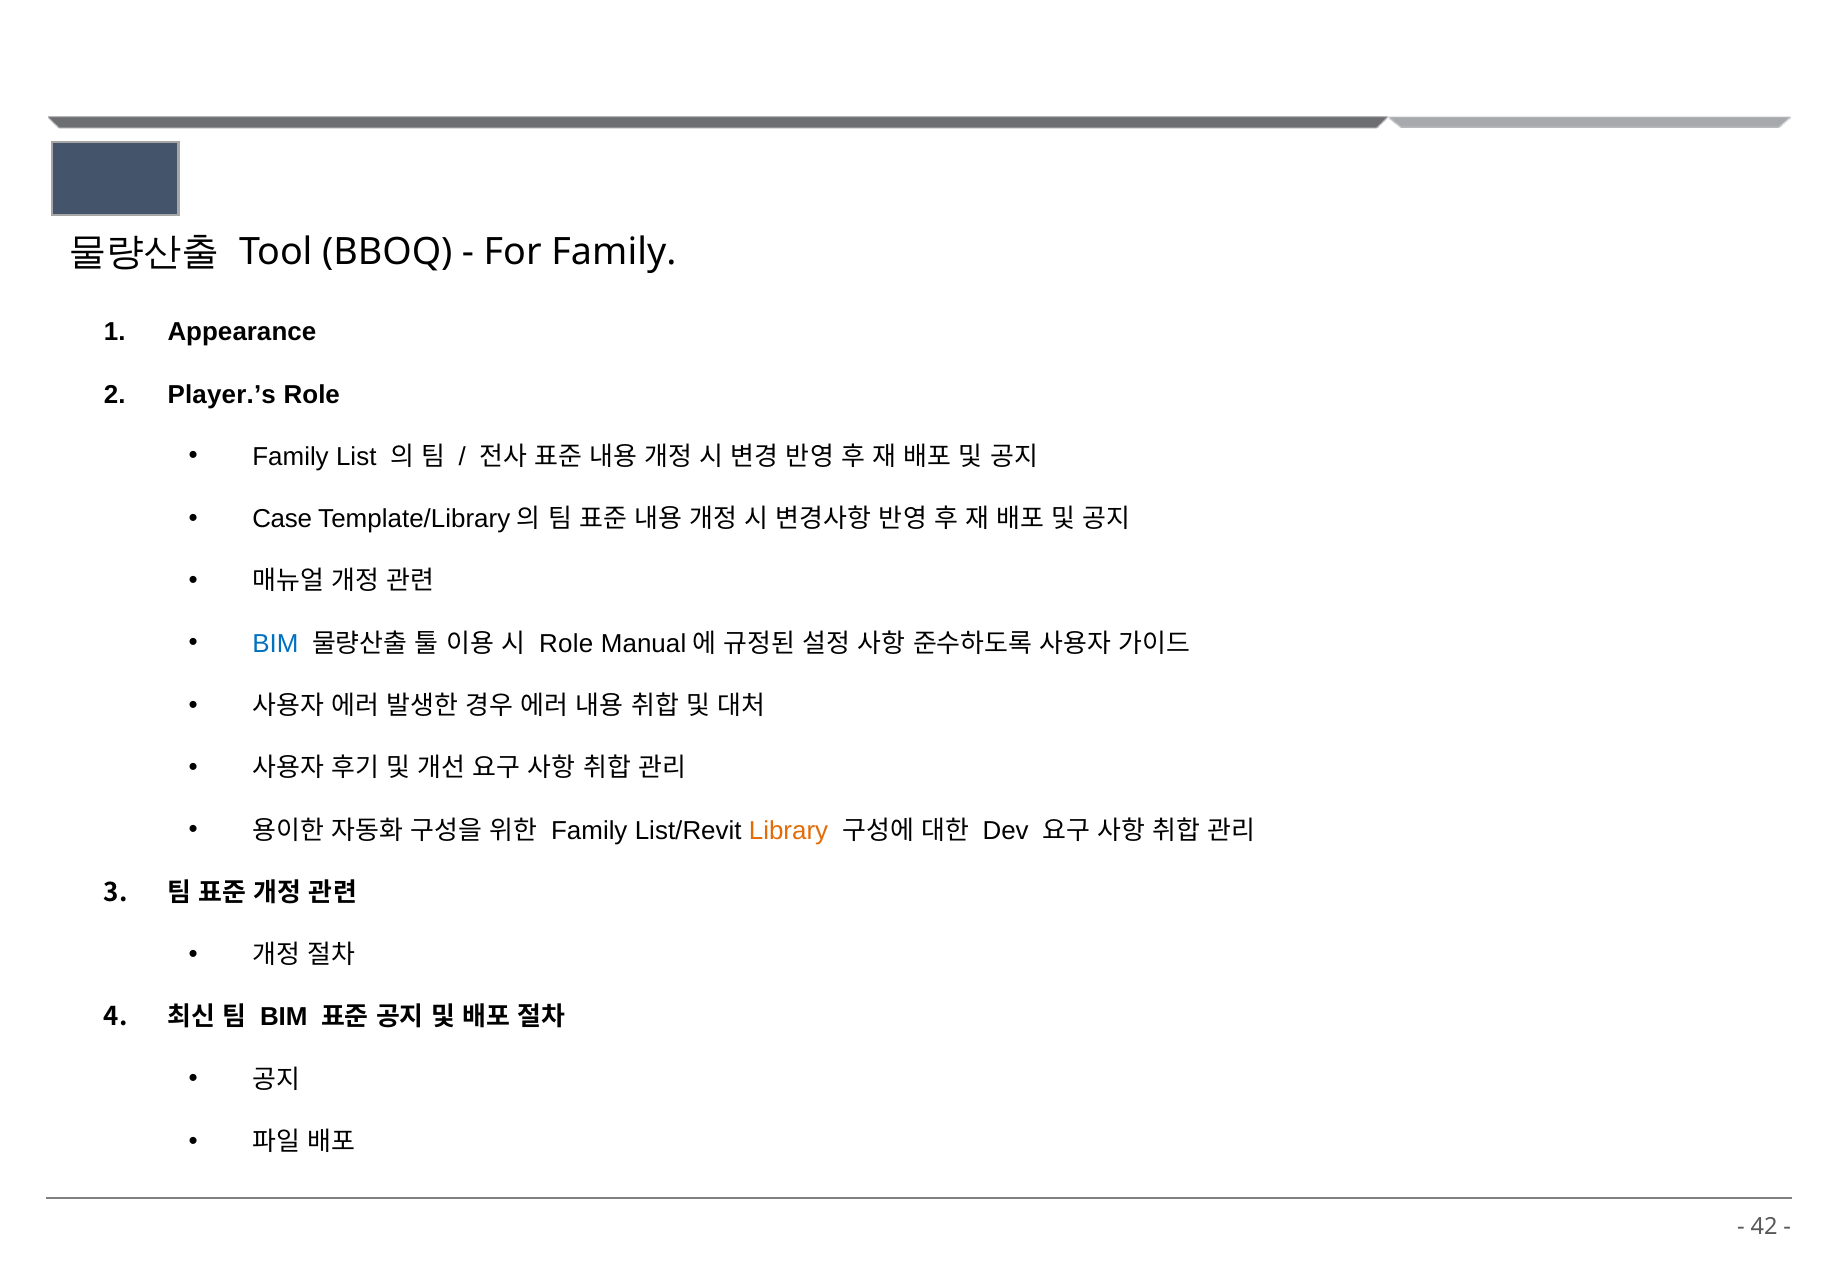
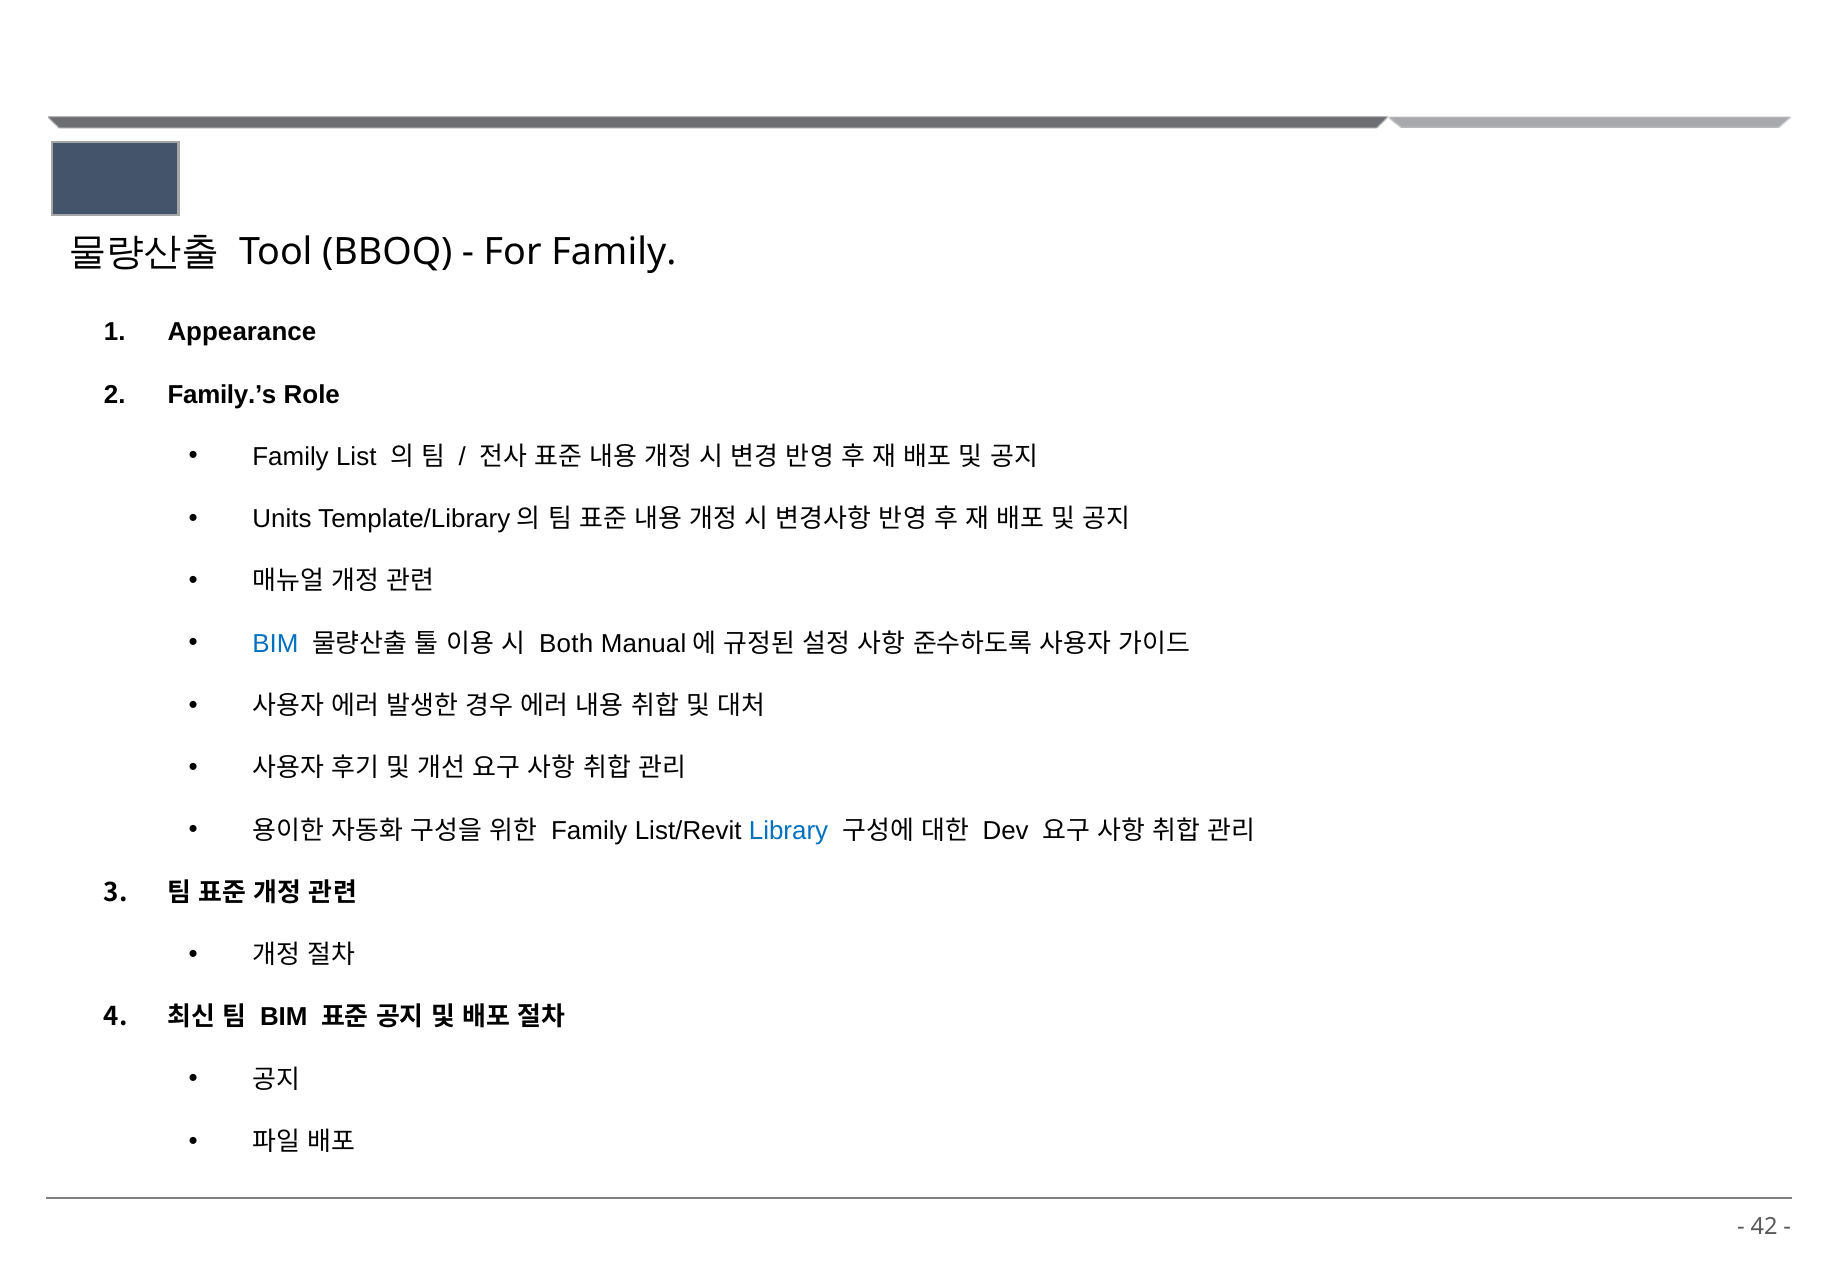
Player.’s: Player.’s -> Family.’s
Case: Case -> Units
Role at (566, 644): Role -> Both
Library colour: orange -> blue
